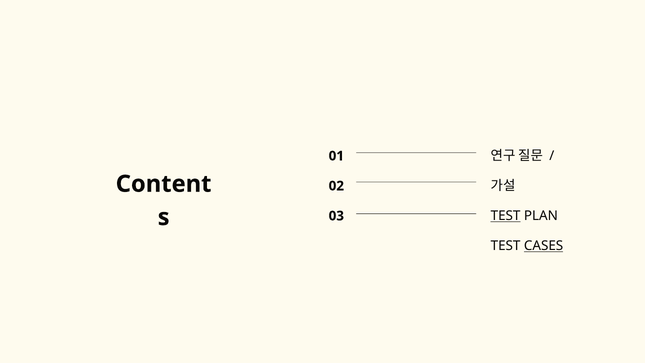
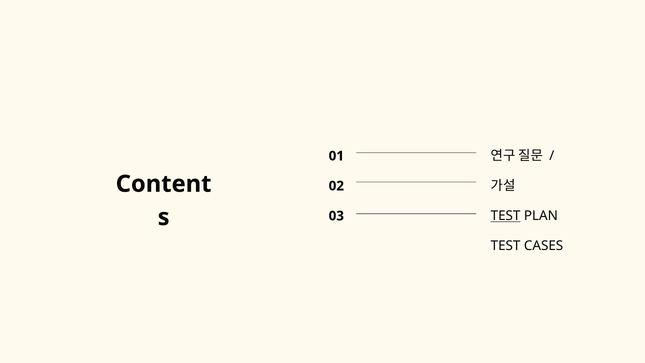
CASES underline: present -> none
